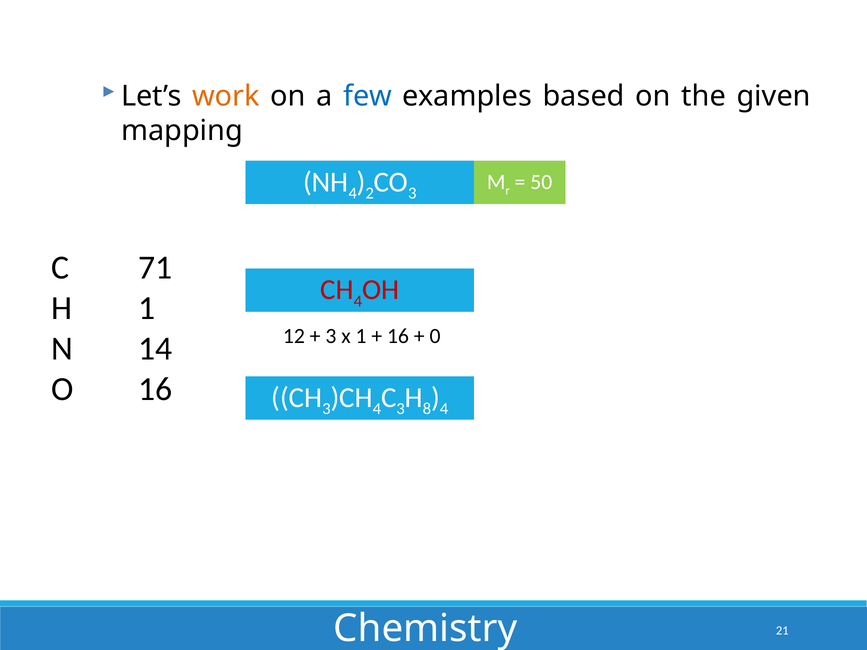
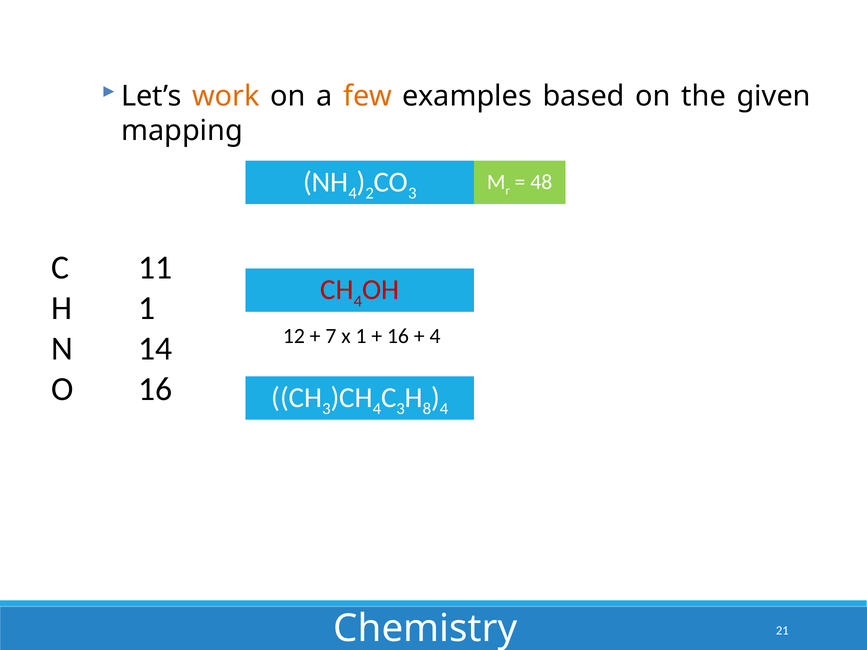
few colour: blue -> orange
50: 50 -> 48
71: 71 -> 11
3 at (331, 336): 3 -> 7
0 at (435, 336): 0 -> 4
